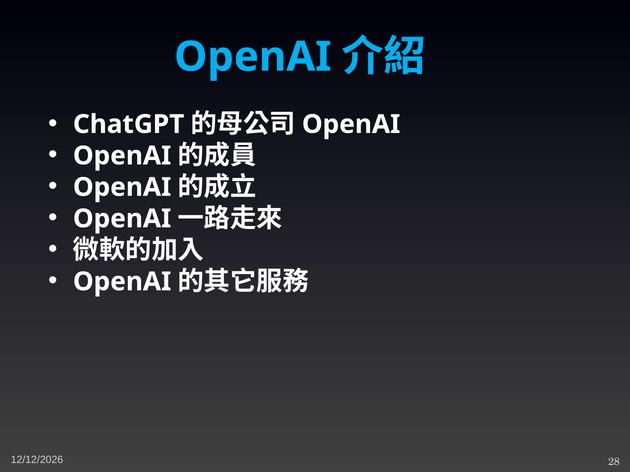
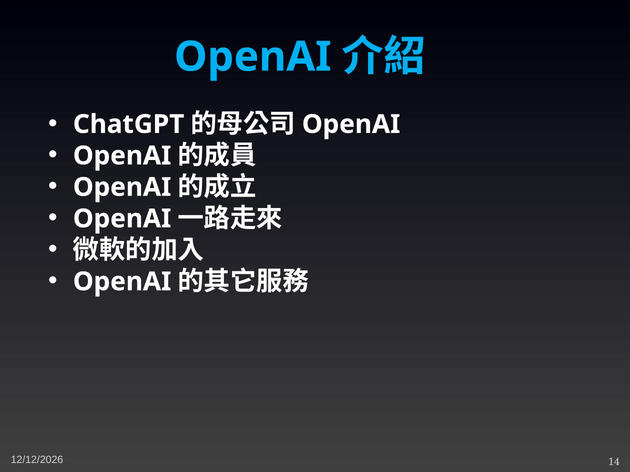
28: 28 -> 14
